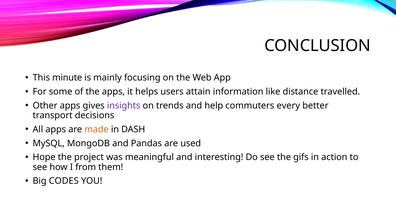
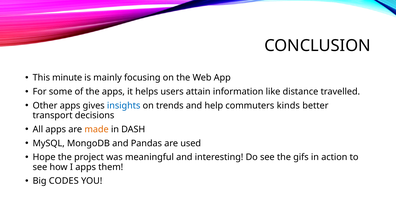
insights colour: purple -> blue
every: every -> kinds
I from: from -> apps
